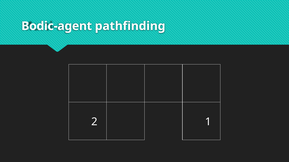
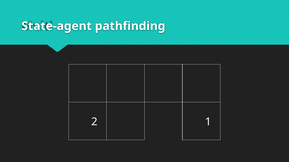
Bodic-agent: Bodic-agent -> State-agent
